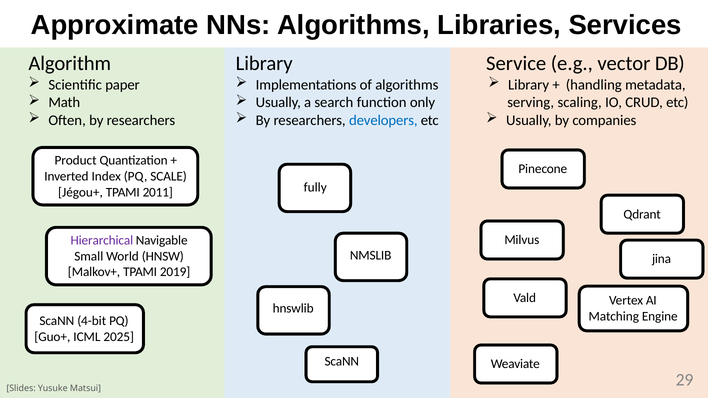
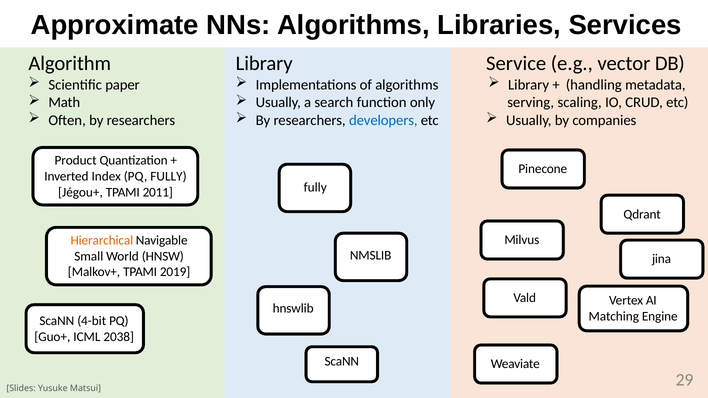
PQ SCALE: SCALE -> FULLY
Hierarchical colour: purple -> orange
2025: 2025 -> 2038
